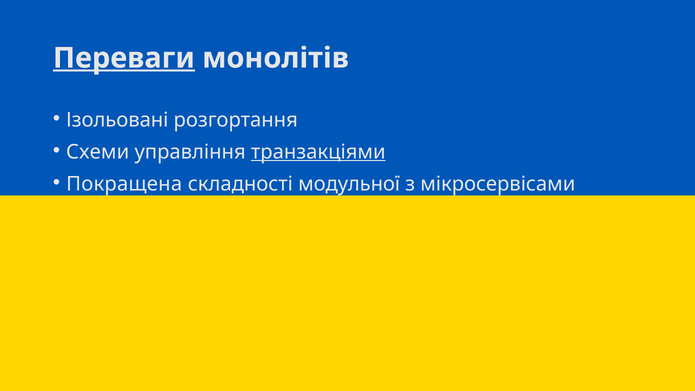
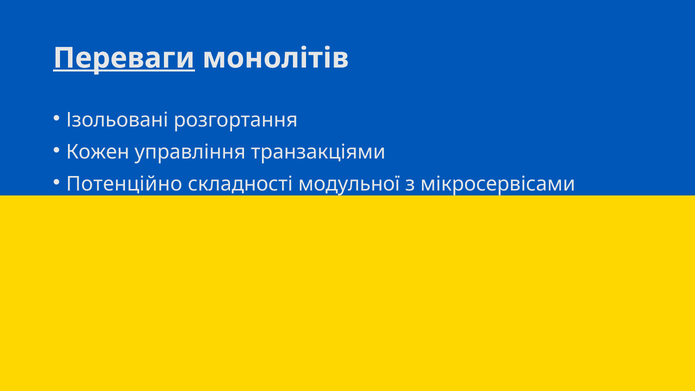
Схеми: Схеми -> Кожен
транзакціями underline: present -> none
Покращена: Покращена -> Потенційно
